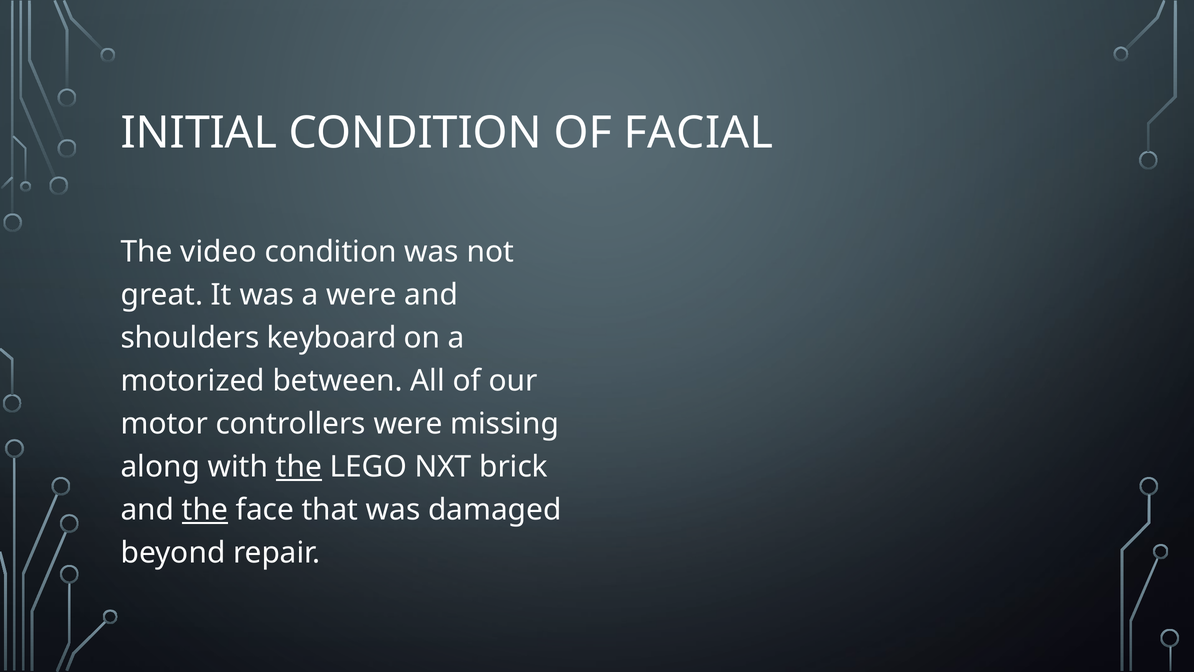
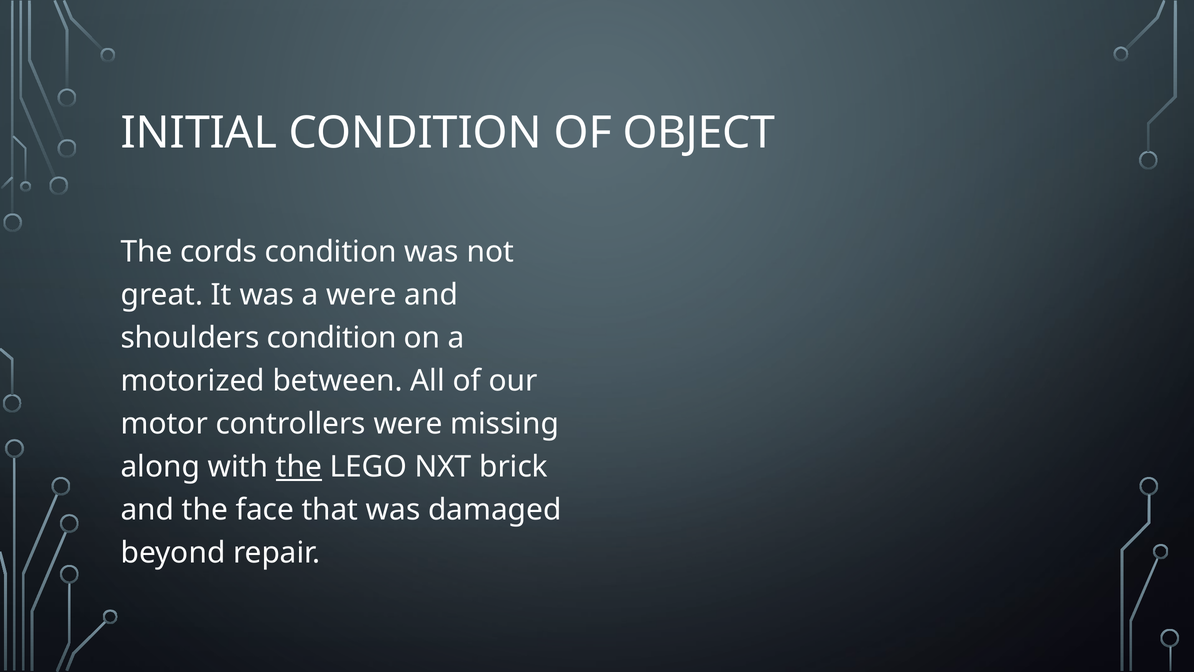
FACIAL: FACIAL -> OBJECT
video: video -> cords
shoulders keyboard: keyboard -> condition
the at (205, 510) underline: present -> none
